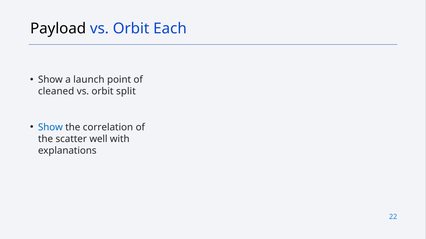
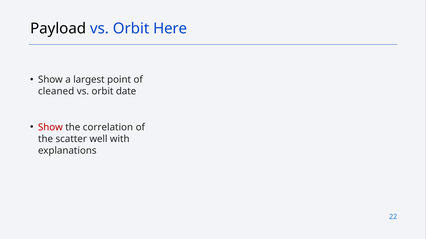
Each: Each -> Here
launch: launch -> largest
split: split -> date
Show at (50, 128) colour: blue -> red
